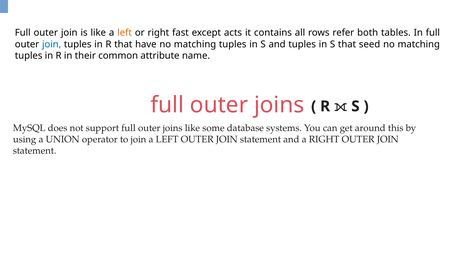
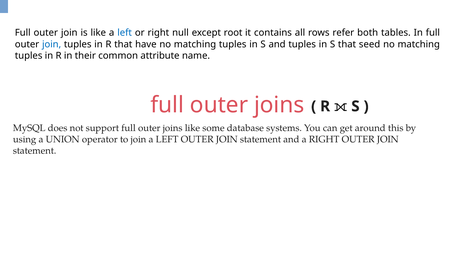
left at (125, 33) colour: orange -> blue
fast: fast -> null
acts: acts -> root
